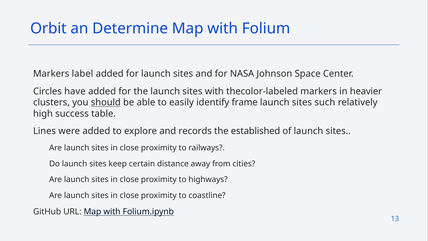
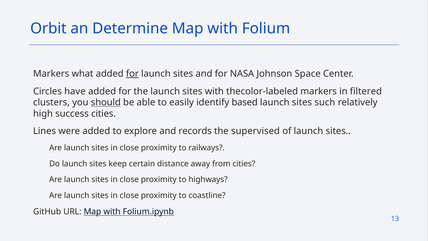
label: label -> what
for at (132, 74) underline: none -> present
heavier: heavier -> filtered
frame: frame -> based
success table: table -> cities
established: established -> supervised
